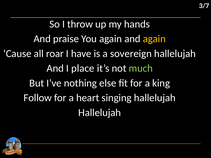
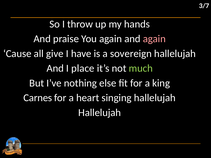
again at (154, 39) colour: yellow -> pink
roar: roar -> give
Follow: Follow -> Carnes
